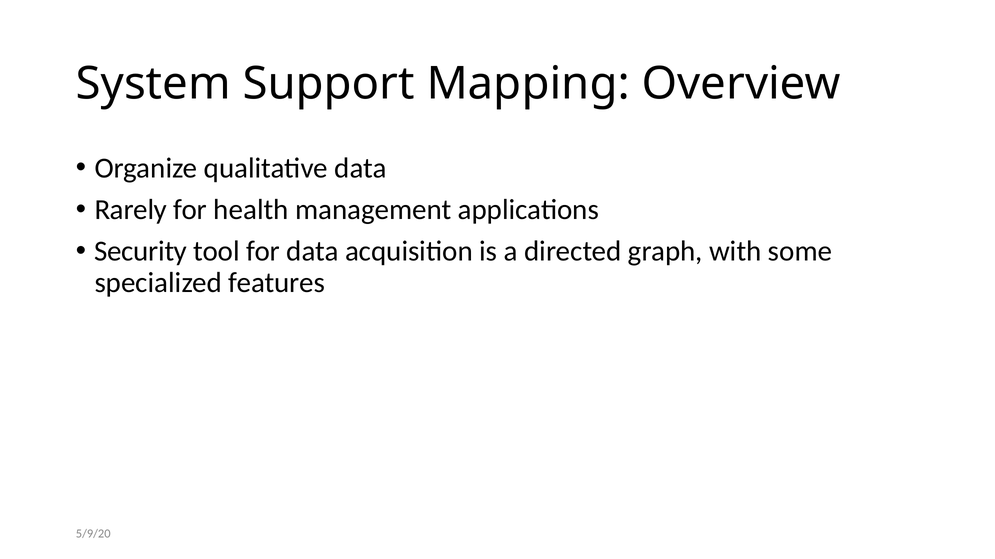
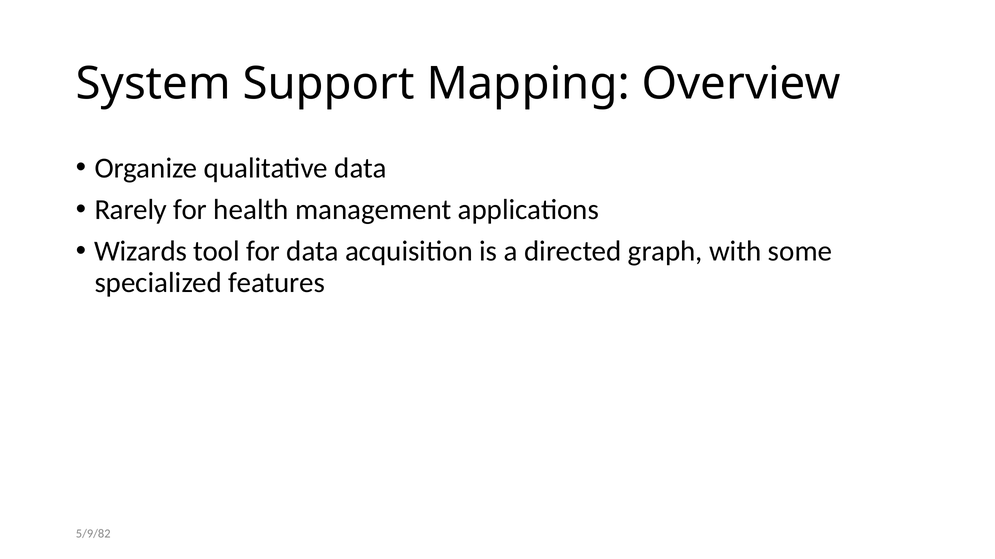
Security: Security -> Wizards
5/9/20: 5/9/20 -> 5/9/82
